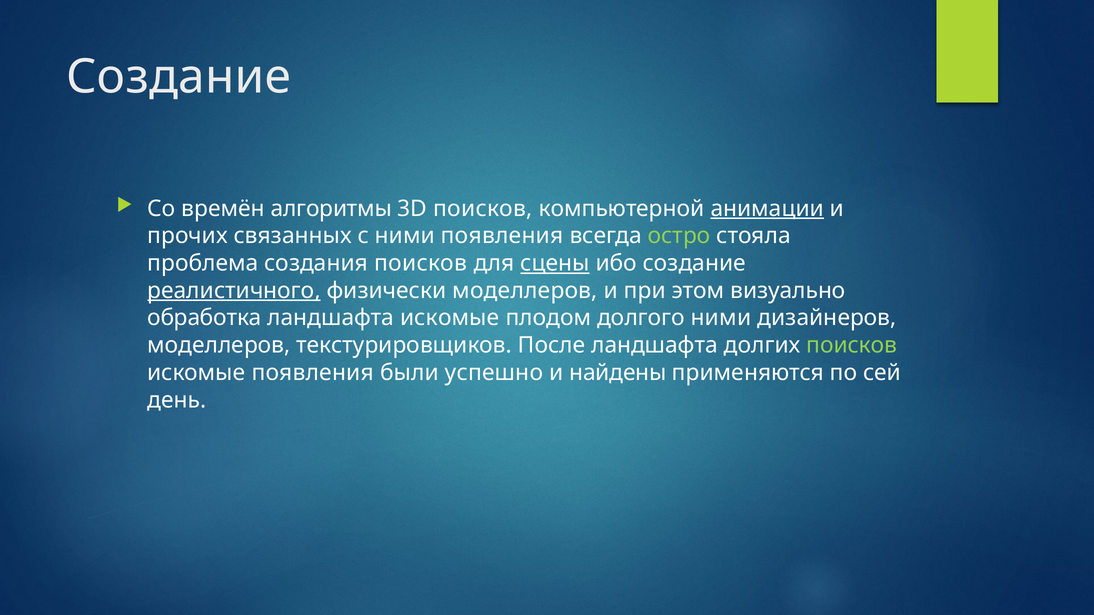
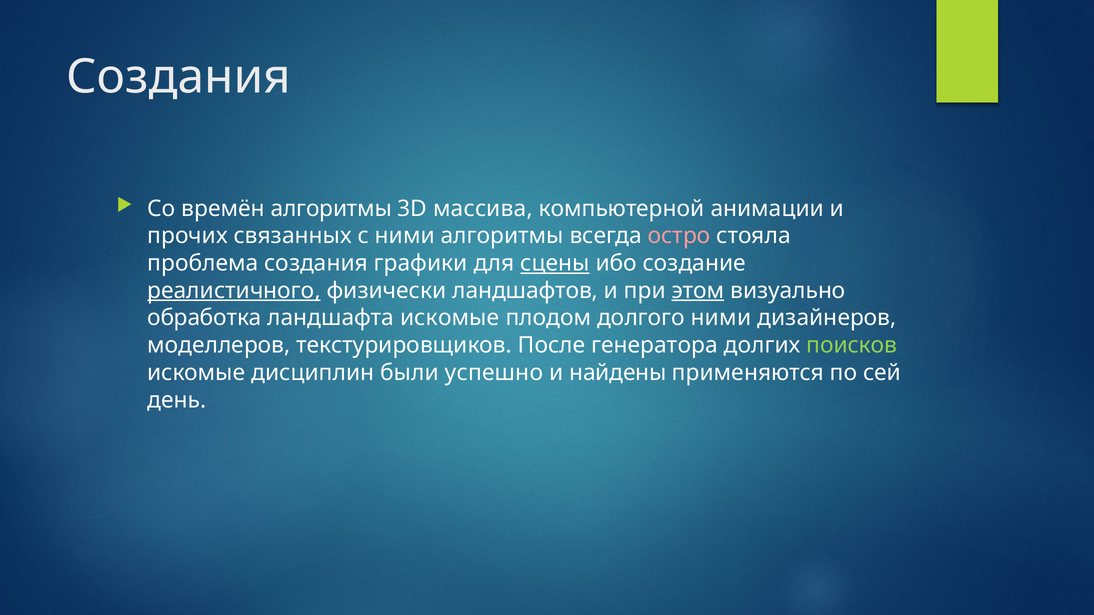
Создание at (179, 77): Создание -> Создания
3D поисков: поисков -> массива
анимации underline: present -> none
ними появления: появления -> алгоритмы
остро colour: light green -> pink
создания поисков: поисков -> графики
физически моделлеров: моделлеров -> ландшафтов
этом underline: none -> present
После ландшафта: ландшафта -> генератора
искомые появления: появления -> дисциплин
